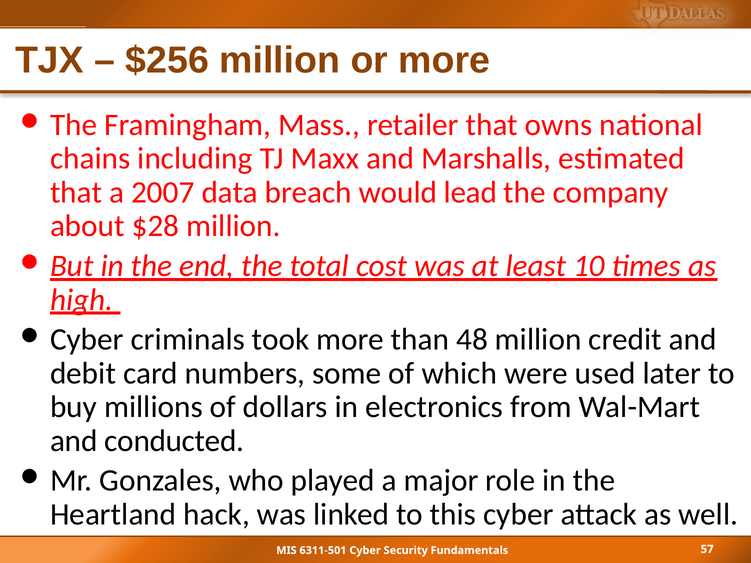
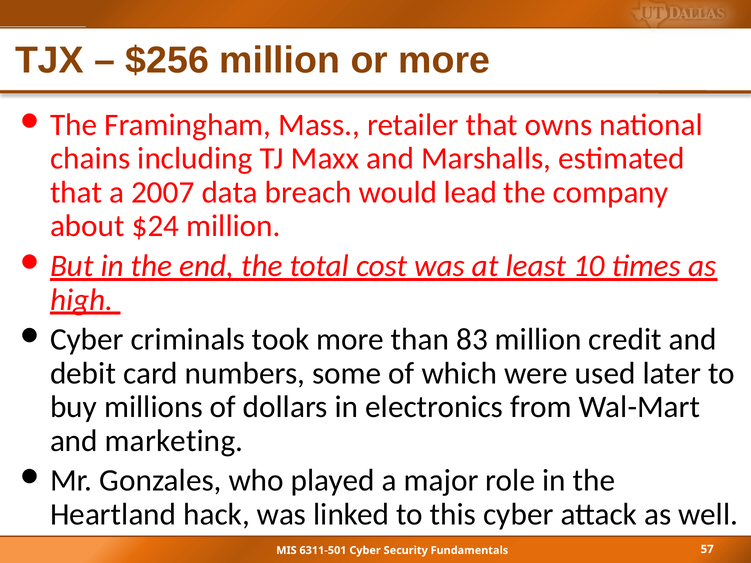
$28: $28 -> $24
48: 48 -> 83
conducted: conducted -> marketing
